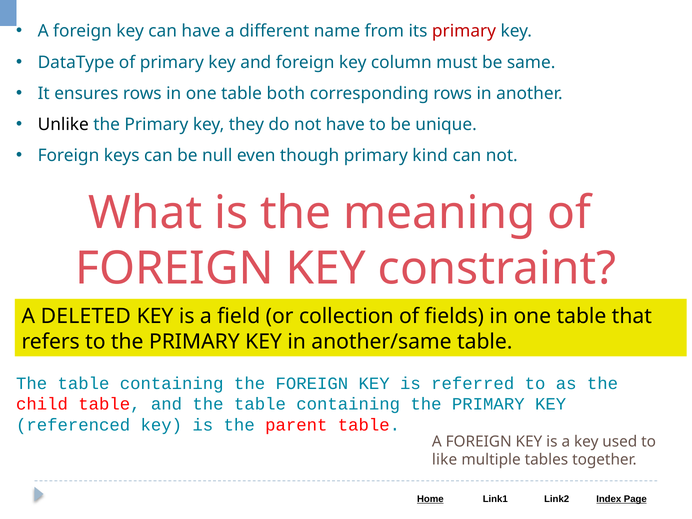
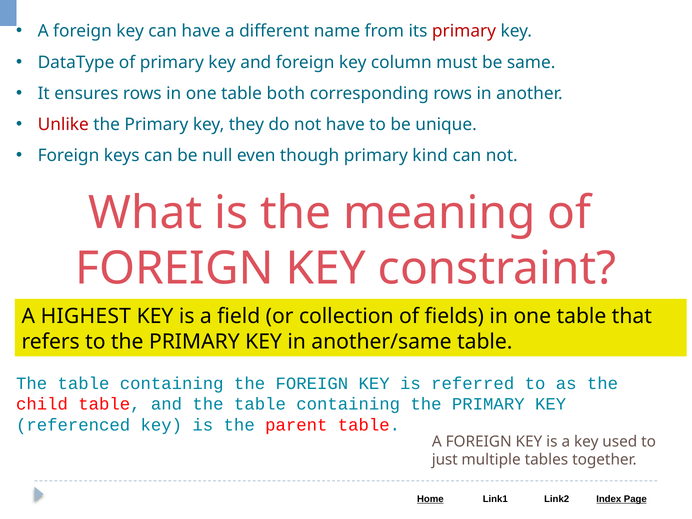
Unlike colour: black -> red
DELETED: DELETED -> HIGHEST
like: like -> just
